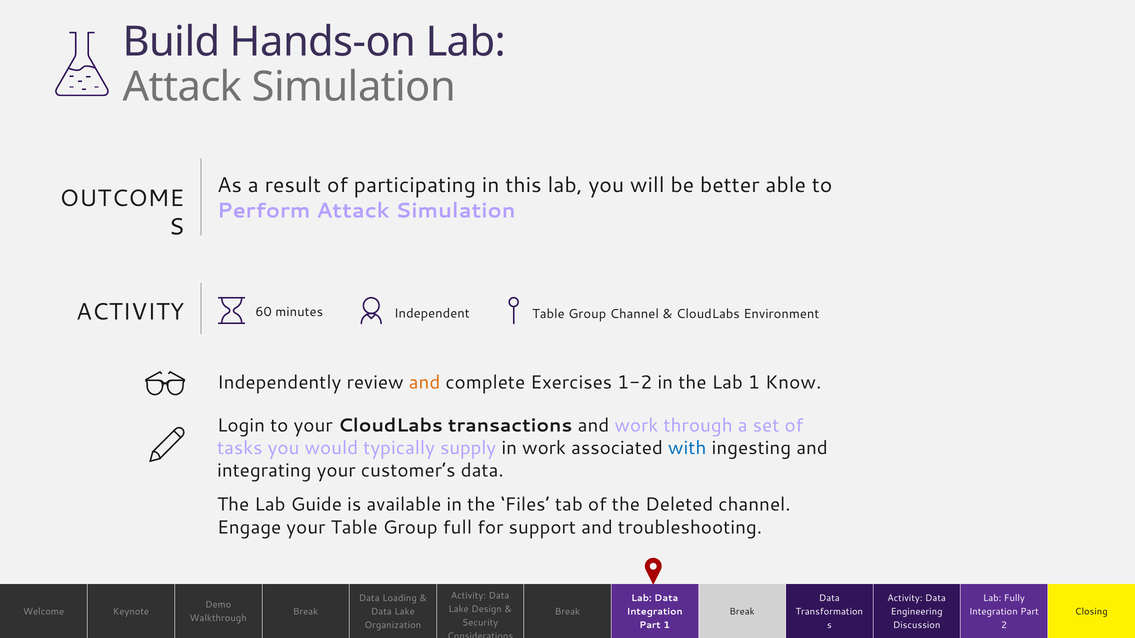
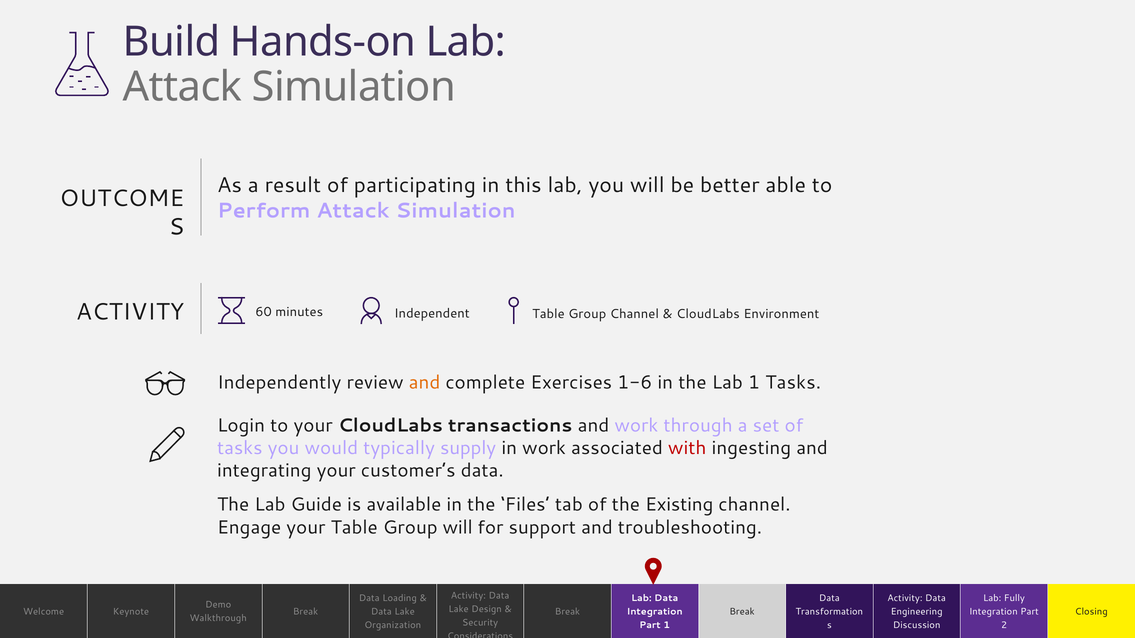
1-2: 1-2 -> 1-6
1 Know: Know -> Tasks
with colour: blue -> red
Deleted: Deleted -> Existing
Group full: full -> will
